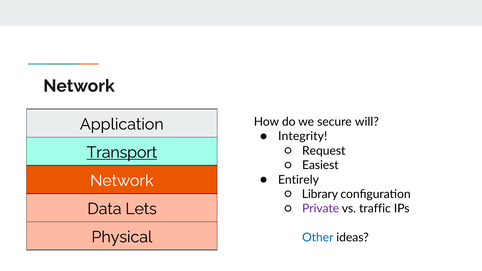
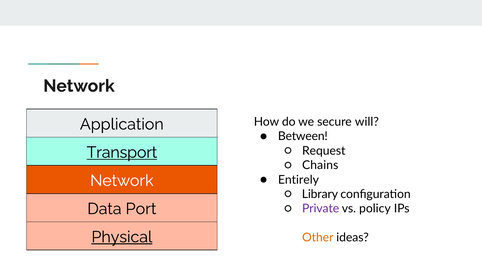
Integrity: Integrity -> Between
Easiest: Easiest -> Chains
Lets: Lets -> Port
traffic: traffic -> policy
Physical underline: none -> present
Other colour: blue -> orange
